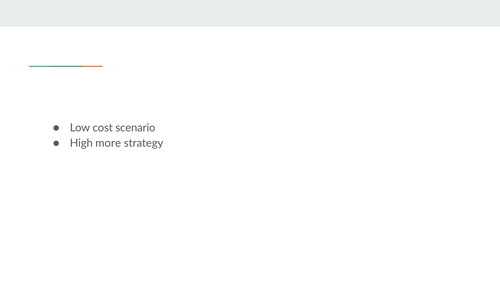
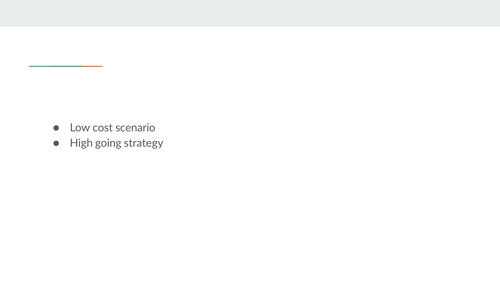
more: more -> going
